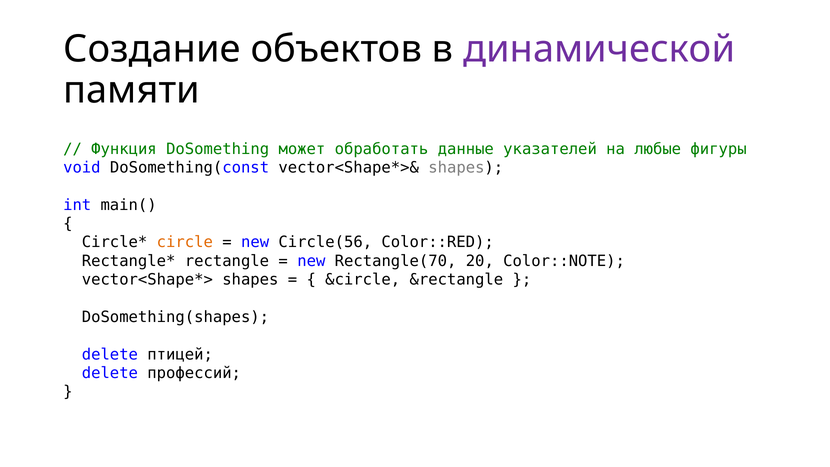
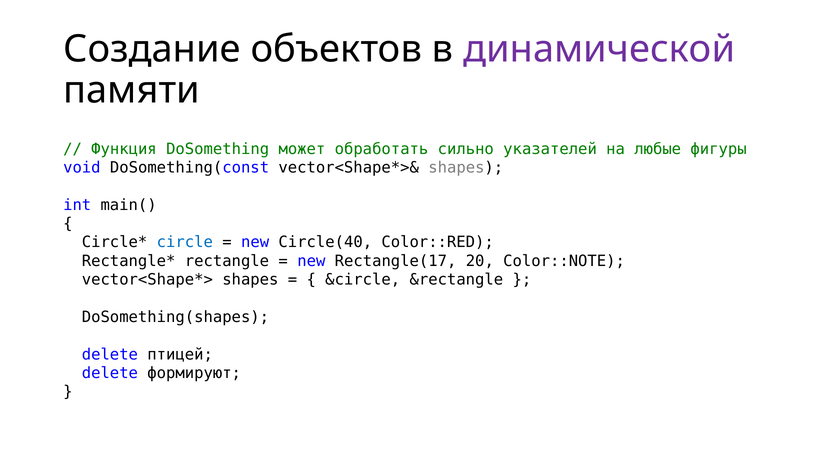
данные: данные -> сильно
circle colour: orange -> blue
Circle(56: Circle(56 -> Circle(40
Rectangle(70: Rectangle(70 -> Rectangle(17
профессий: профессий -> формируют
